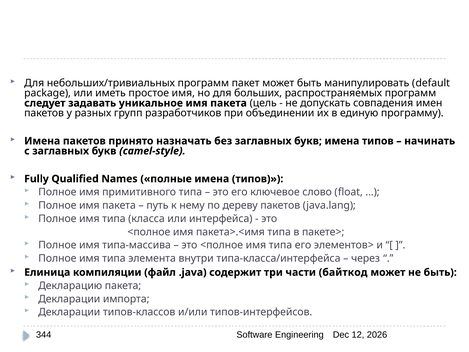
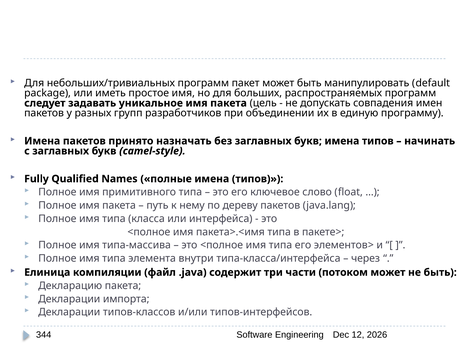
байткод: байткод -> потоком
